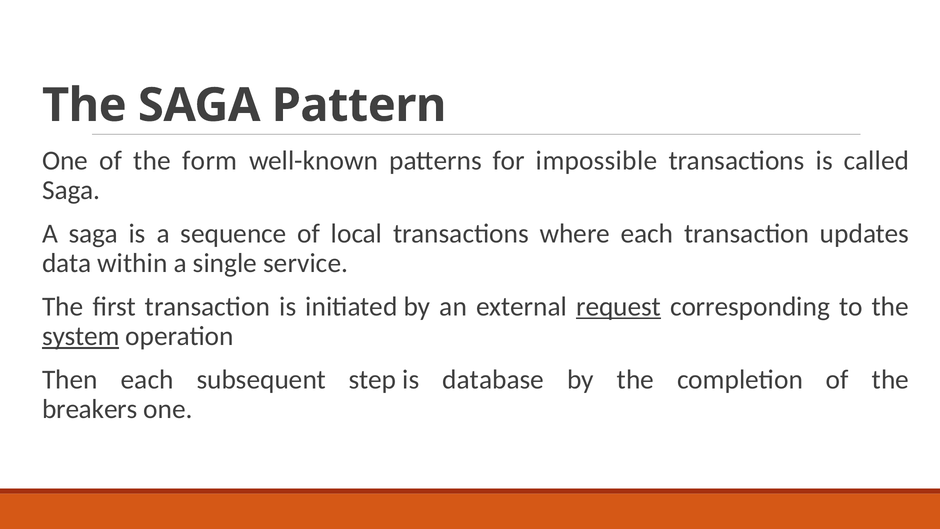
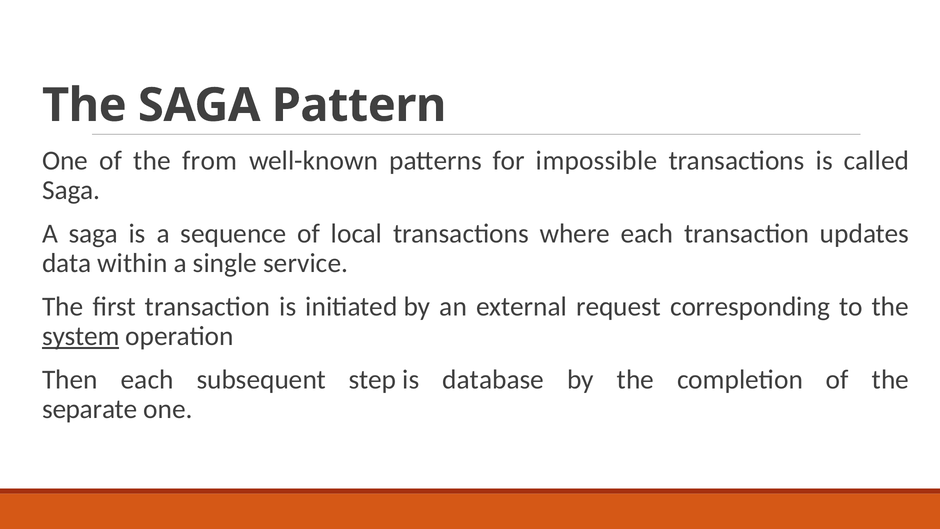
form: form -> from
request underline: present -> none
breakers: breakers -> separate
